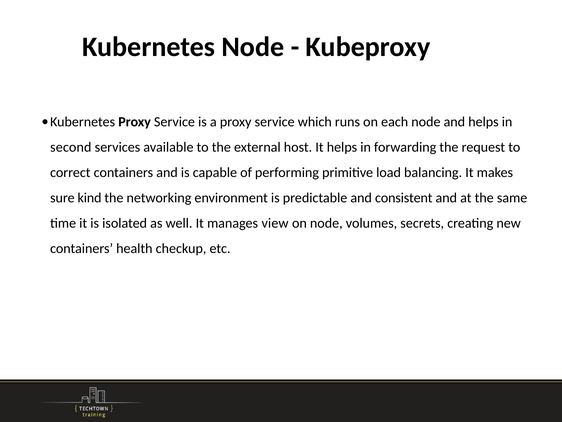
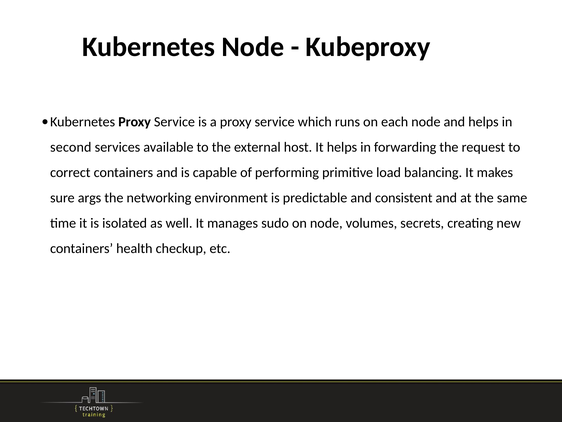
kind: kind -> args
view: view -> sudo
